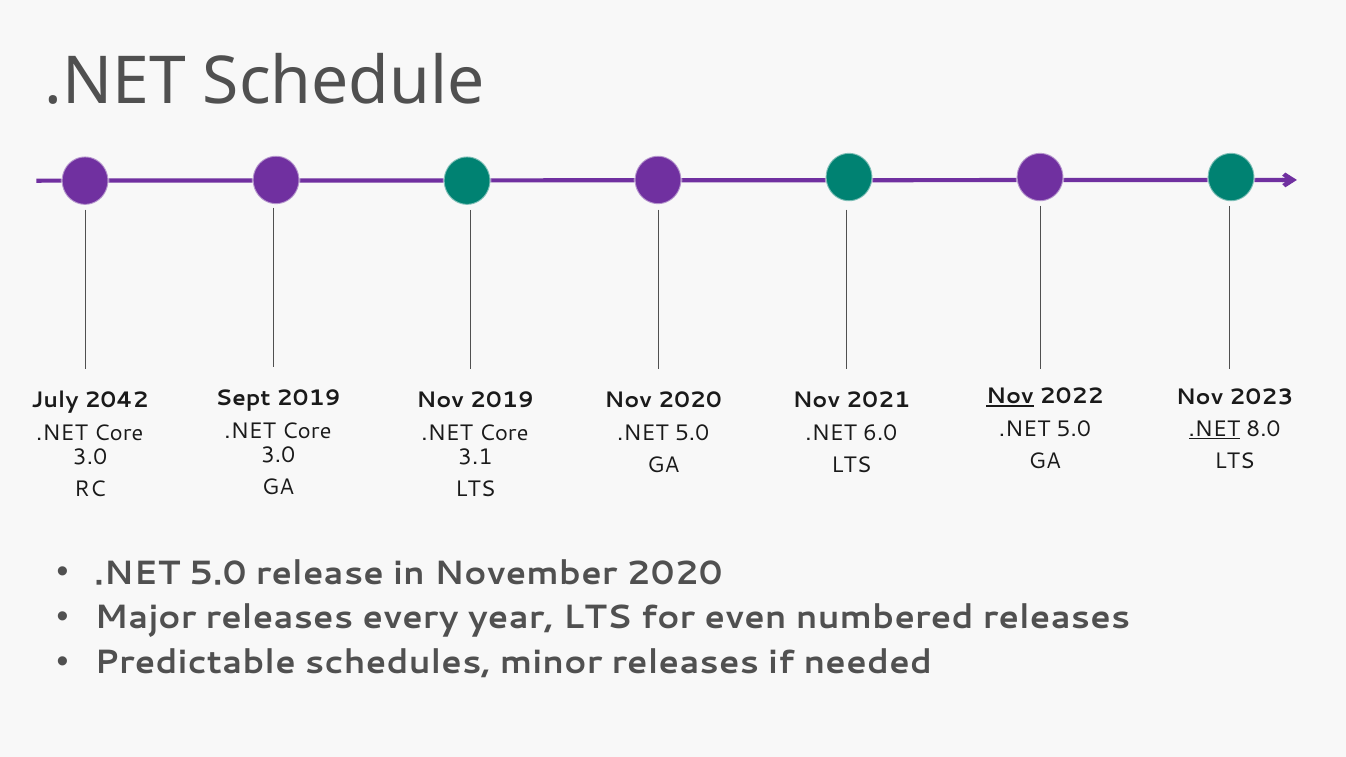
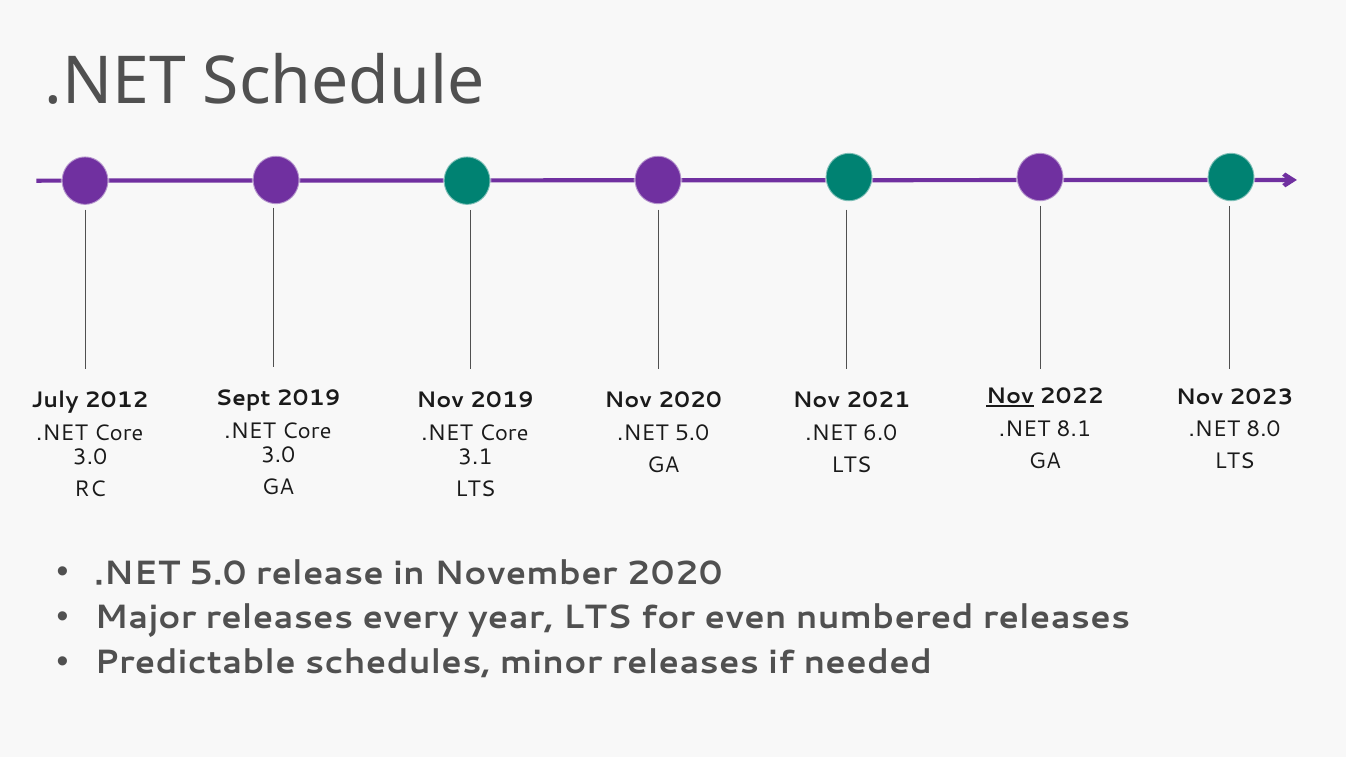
2042: 2042 -> 2012
5.0 at (1074, 429): 5.0 -> 8.1
.NET at (1214, 429) underline: present -> none
